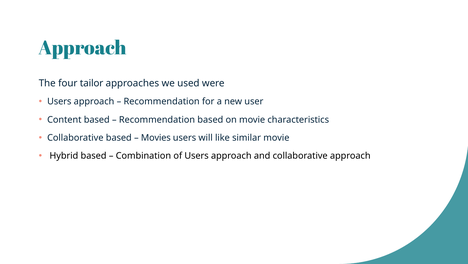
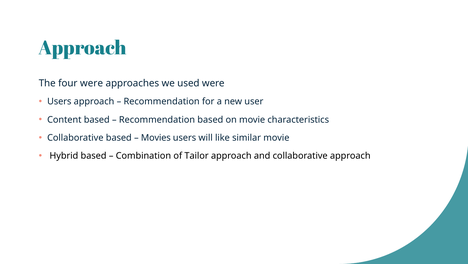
four tailor: tailor -> were
of Users: Users -> Tailor
